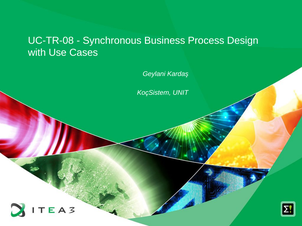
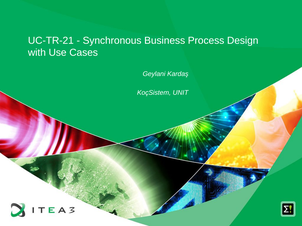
UC-TR-08: UC-TR-08 -> UC-TR-21
